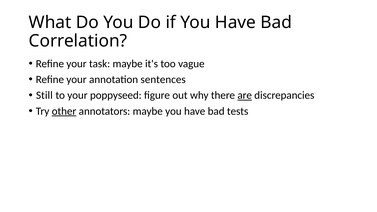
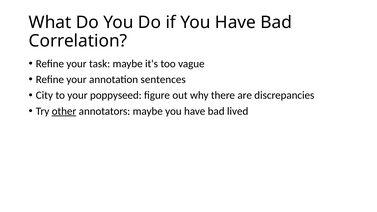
Still: Still -> City
are underline: present -> none
tests: tests -> lived
